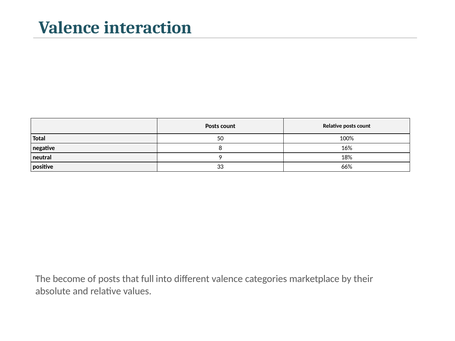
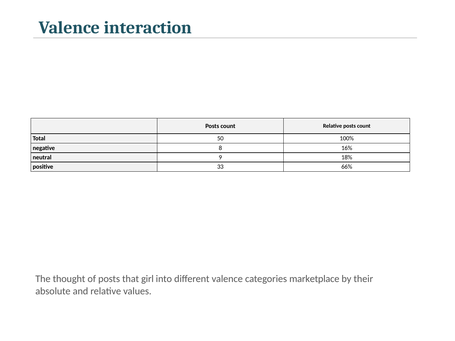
become: become -> thought
full: full -> girl
